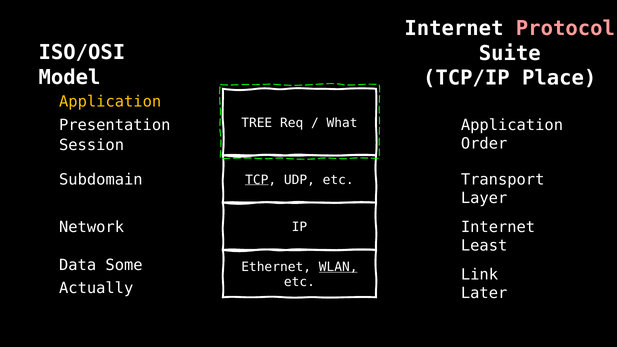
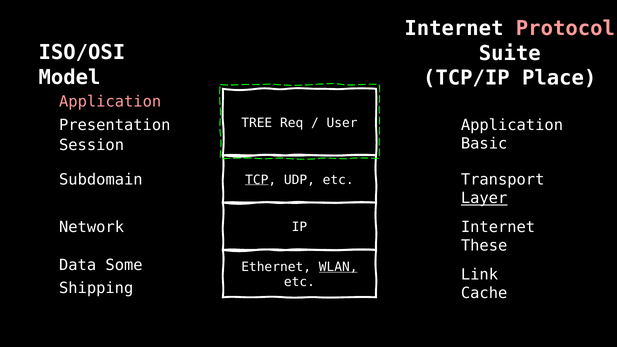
Application at (110, 102) colour: yellow -> pink
What: What -> User
Order: Order -> Basic
Layer underline: none -> present
Least: Least -> These
Actually: Actually -> Shipping
Later: Later -> Cache
